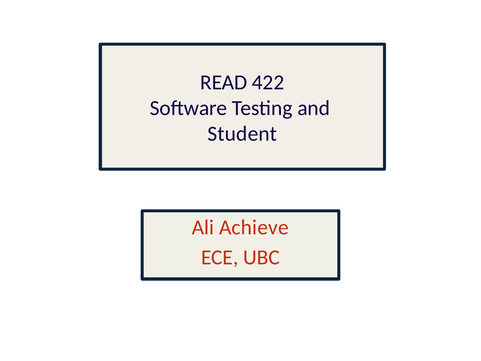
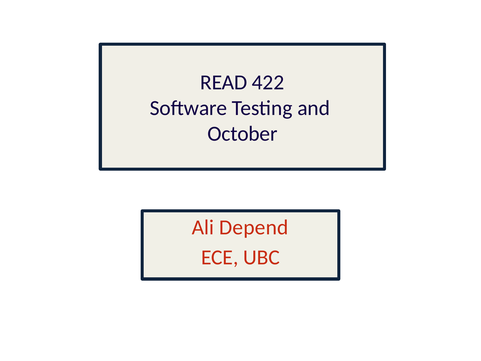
Student: Student -> October
Achieve: Achieve -> Depend
